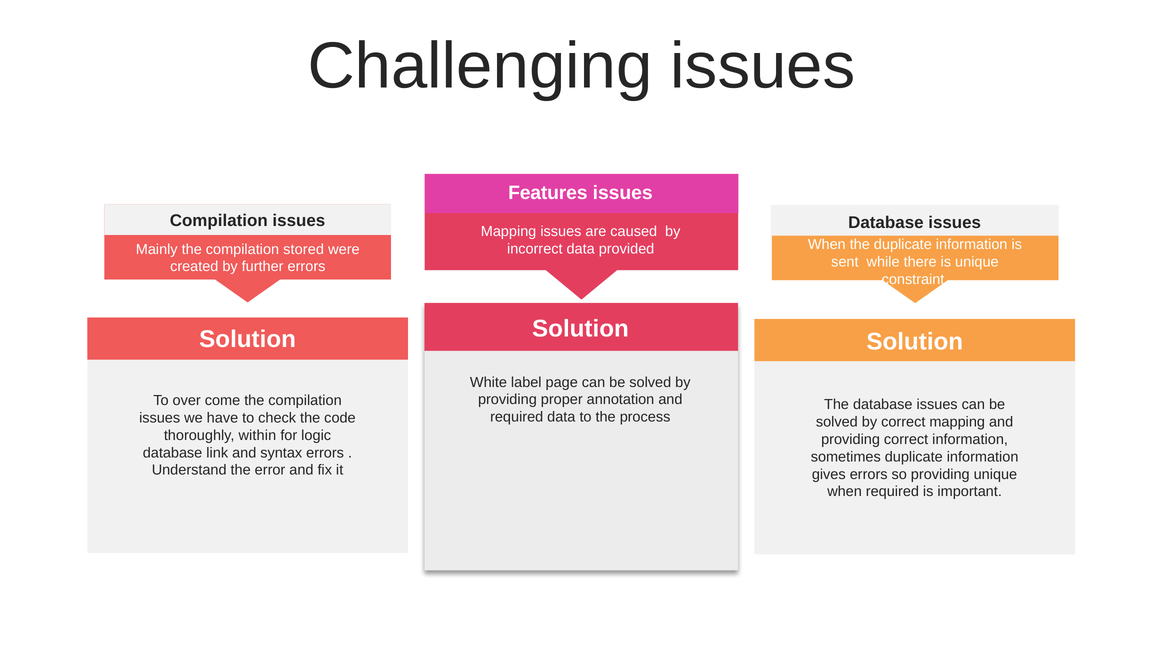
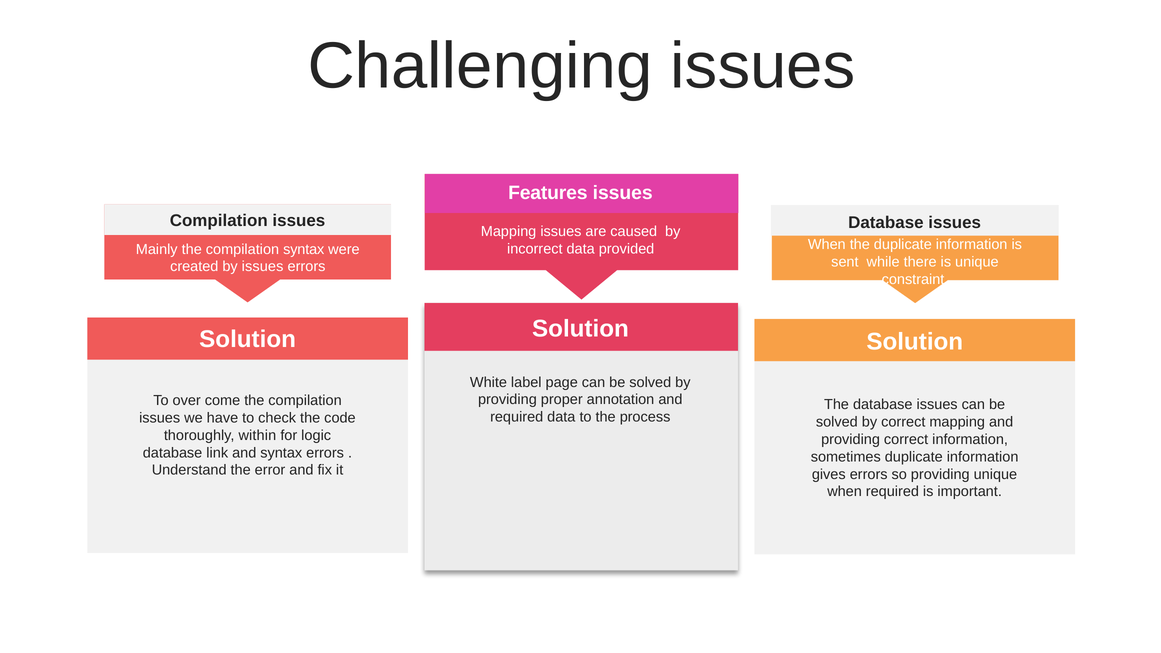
compilation stored: stored -> syntax
by further: further -> issues
